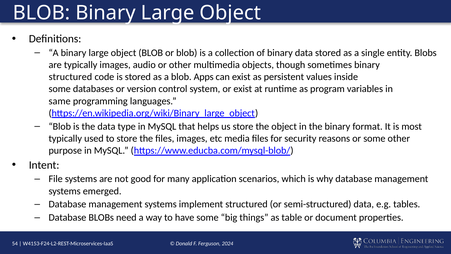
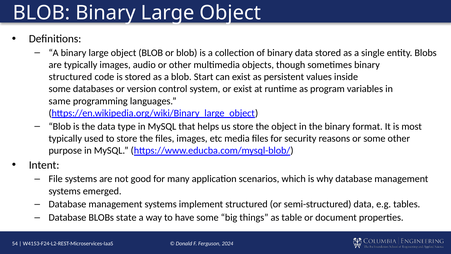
Apps: Apps -> Start
need: need -> state
